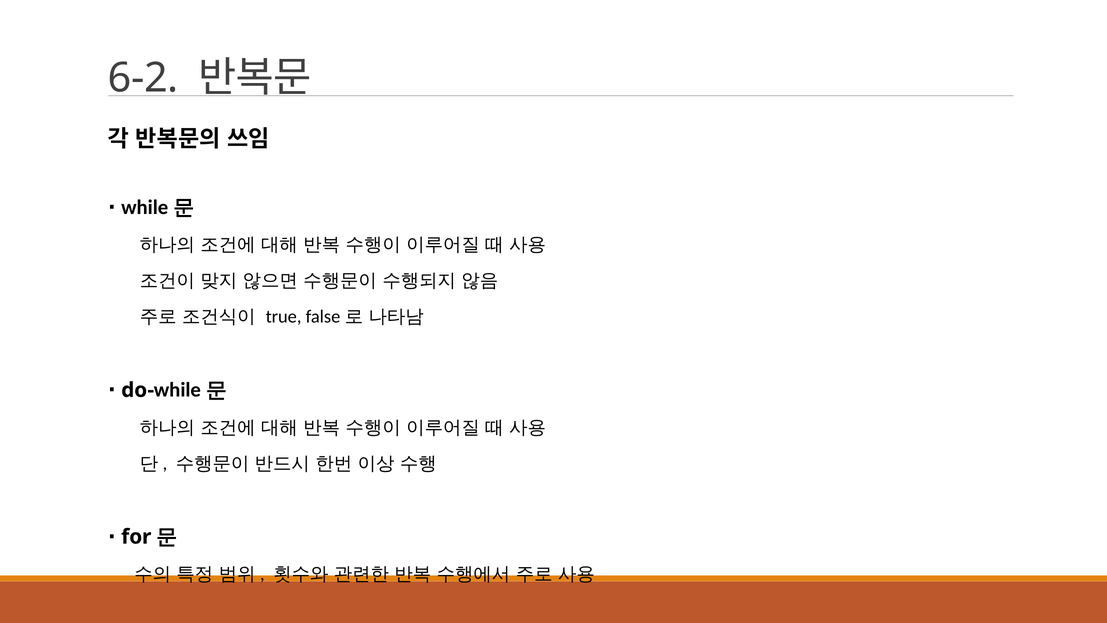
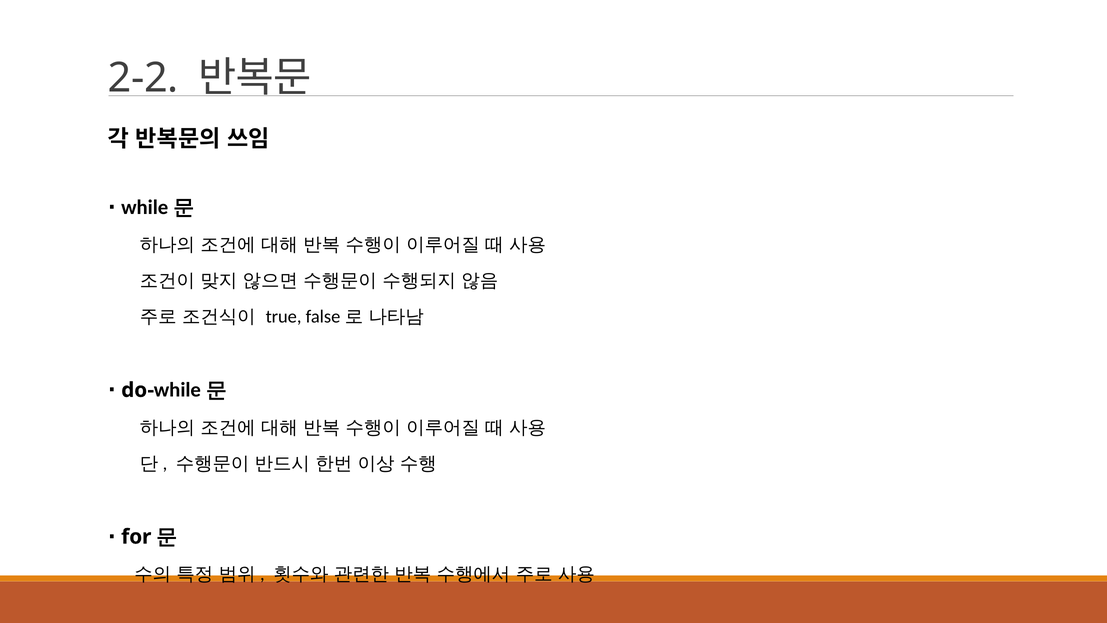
6-2: 6-2 -> 2-2
